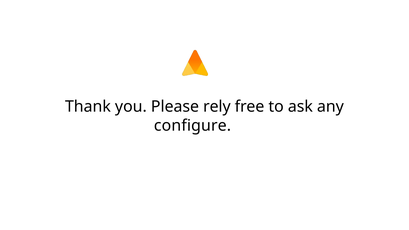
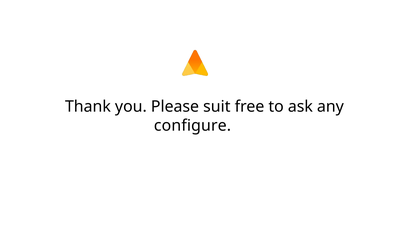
rely: rely -> suit
